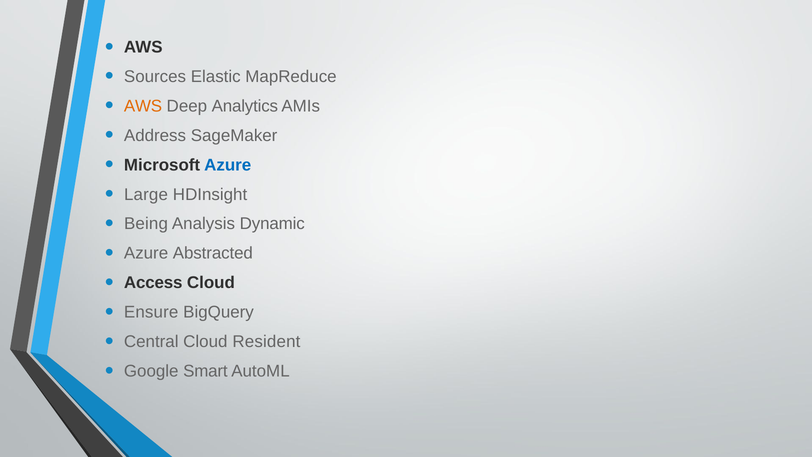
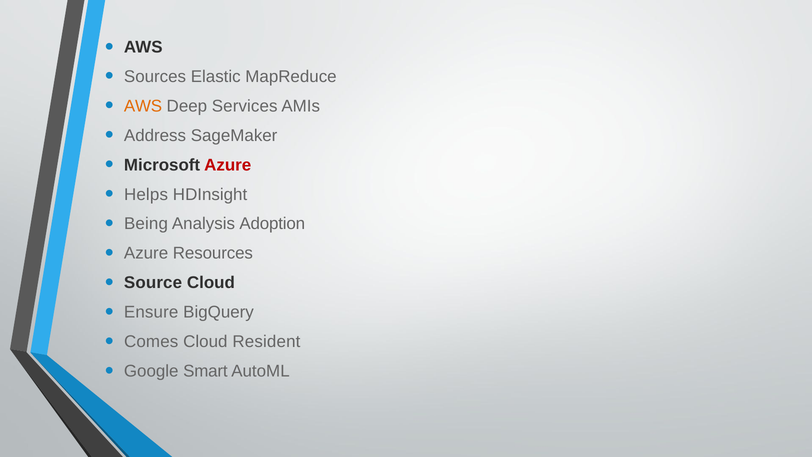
Analytics: Analytics -> Services
Azure at (228, 165) colour: blue -> red
Large: Large -> Helps
Dynamic: Dynamic -> Adoption
Abstracted: Abstracted -> Resources
Access: Access -> Source
Central: Central -> Comes
